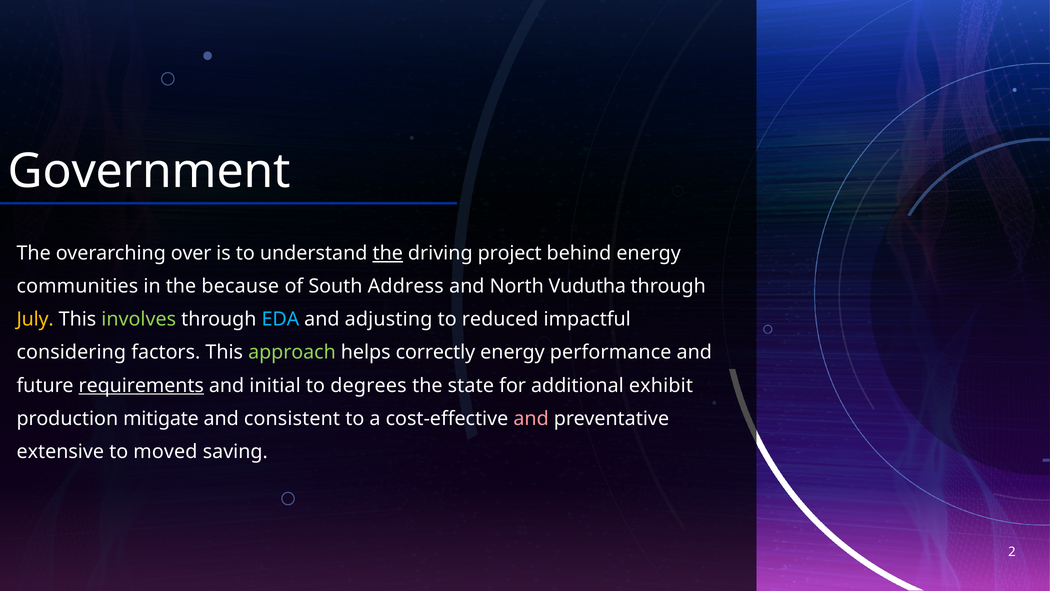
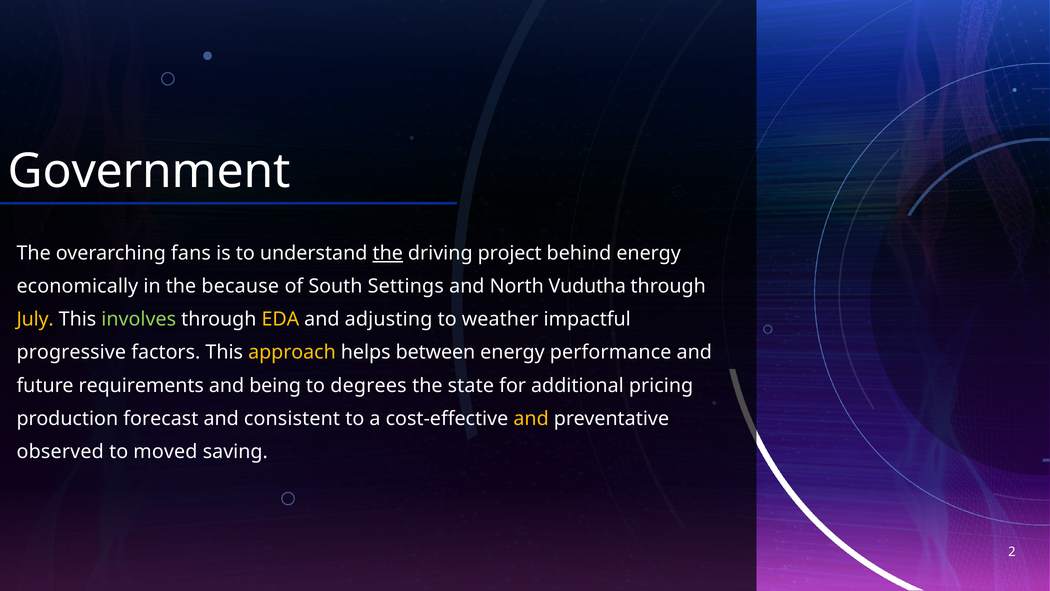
over: over -> fans
communities: communities -> economically
Address: Address -> Settings
EDA colour: light blue -> yellow
reduced: reduced -> weather
considering: considering -> progressive
approach colour: light green -> yellow
correctly: correctly -> between
requirements underline: present -> none
initial: initial -> being
exhibit: exhibit -> pricing
mitigate: mitigate -> forecast
and at (531, 418) colour: pink -> yellow
extensive: extensive -> observed
